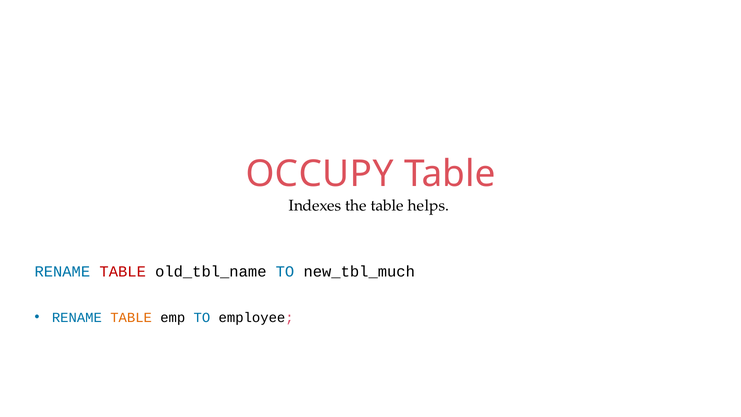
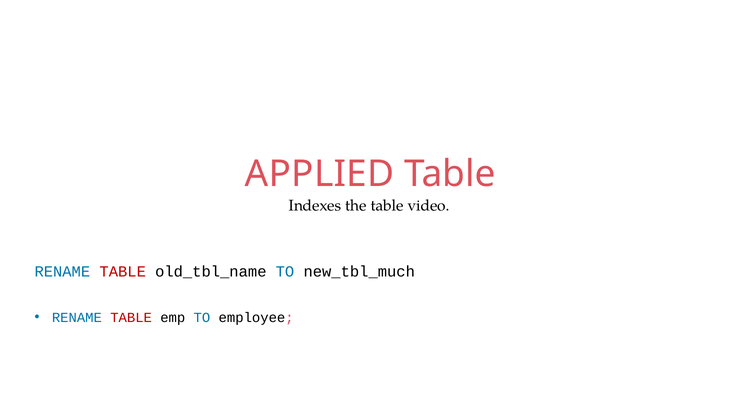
OCCUPY: OCCUPY -> APPLIED
helps: helps -> video
TABLE at (131, 317) colour: orange -> red
